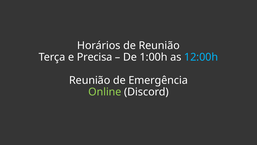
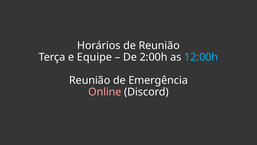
Precisa: Precisa -> Equipe
1:00h: 1:00h -> 2:00h
Online colour: light green -> pink
